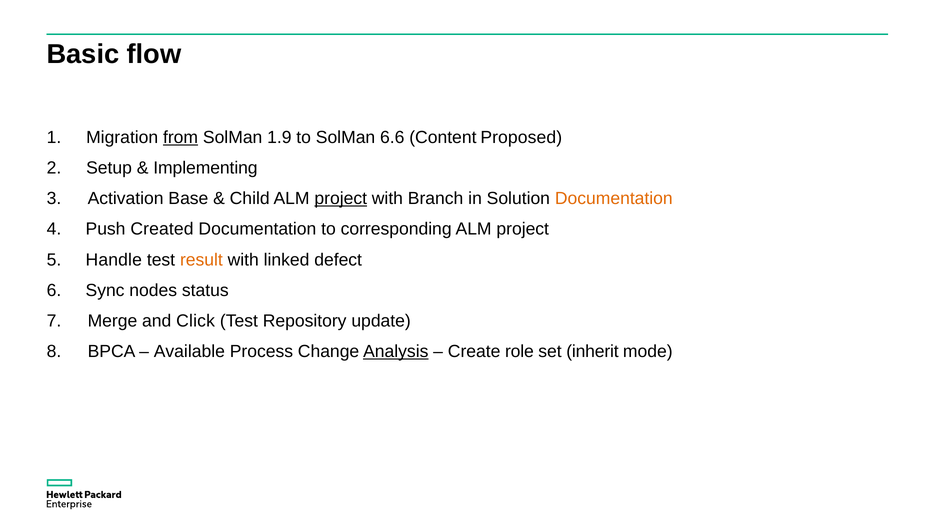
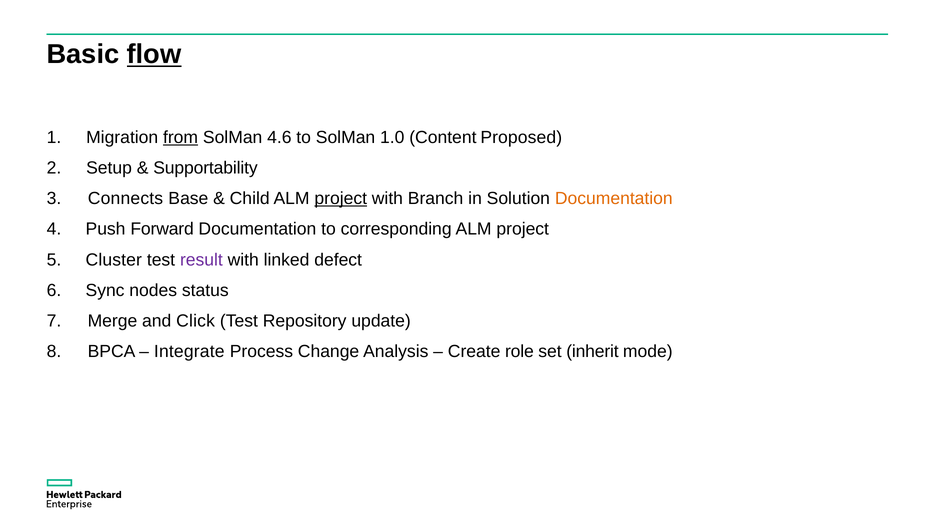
flow underline: none -> present
1.9: 1.9 -> 4.6
6.6: 6.6 -> 1.0
Implementing: Implementing -> Supportability
Activation: Activation -> Connects
Created: Created -> Forward
Handle: Handle -> Cluster
result colour: orange -> purple
Available: Available -> Integrate
Analysis underline: present -> none
